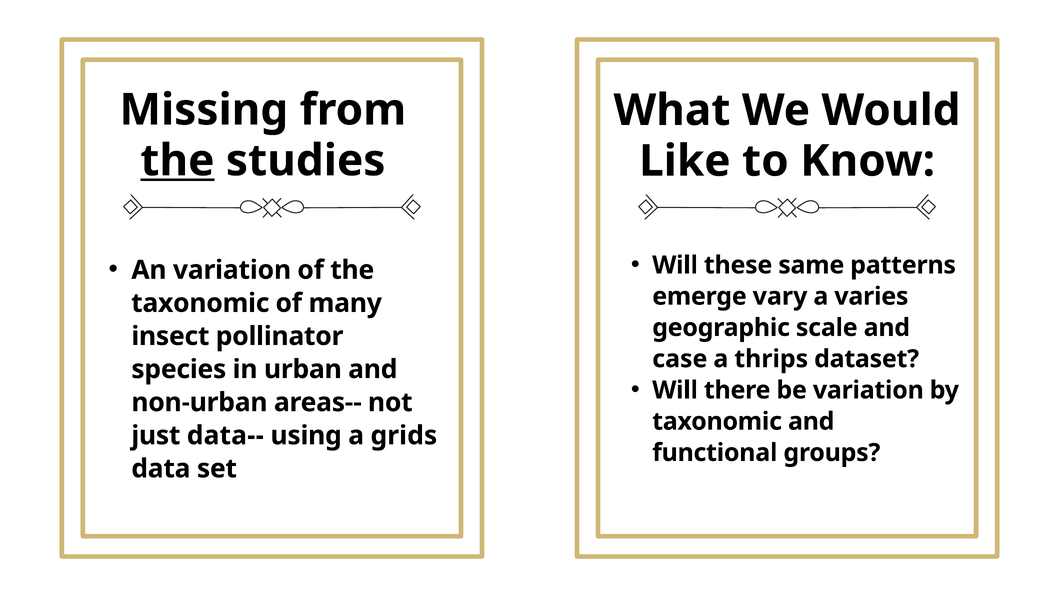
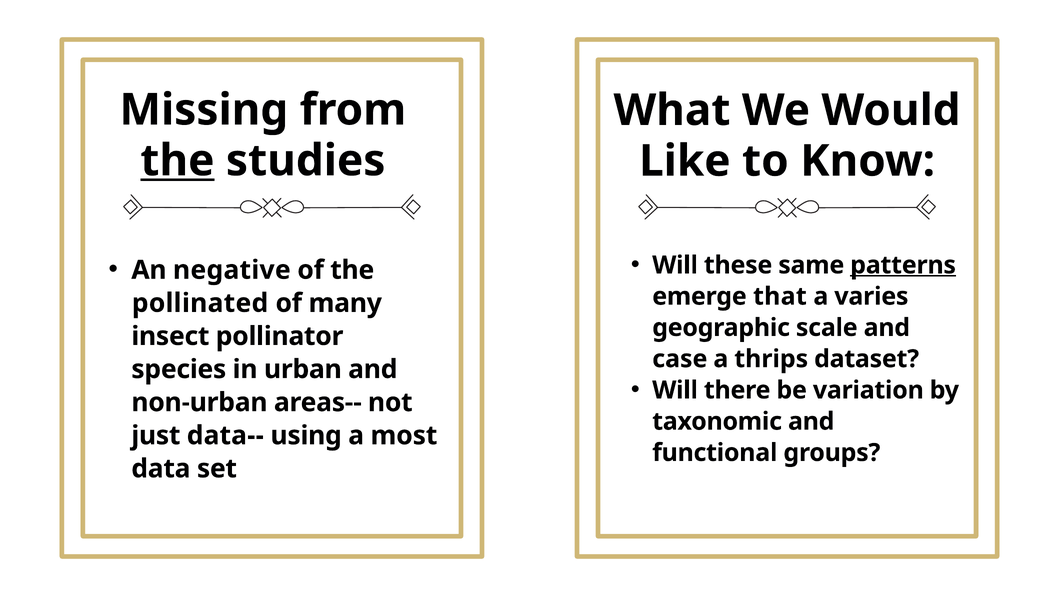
patterns underline: none -> present
An variation: variation -> negative
vary: vary -> that
taxonomic at (200, 303): taxonomic -> pollinated
grids: grids -> most
